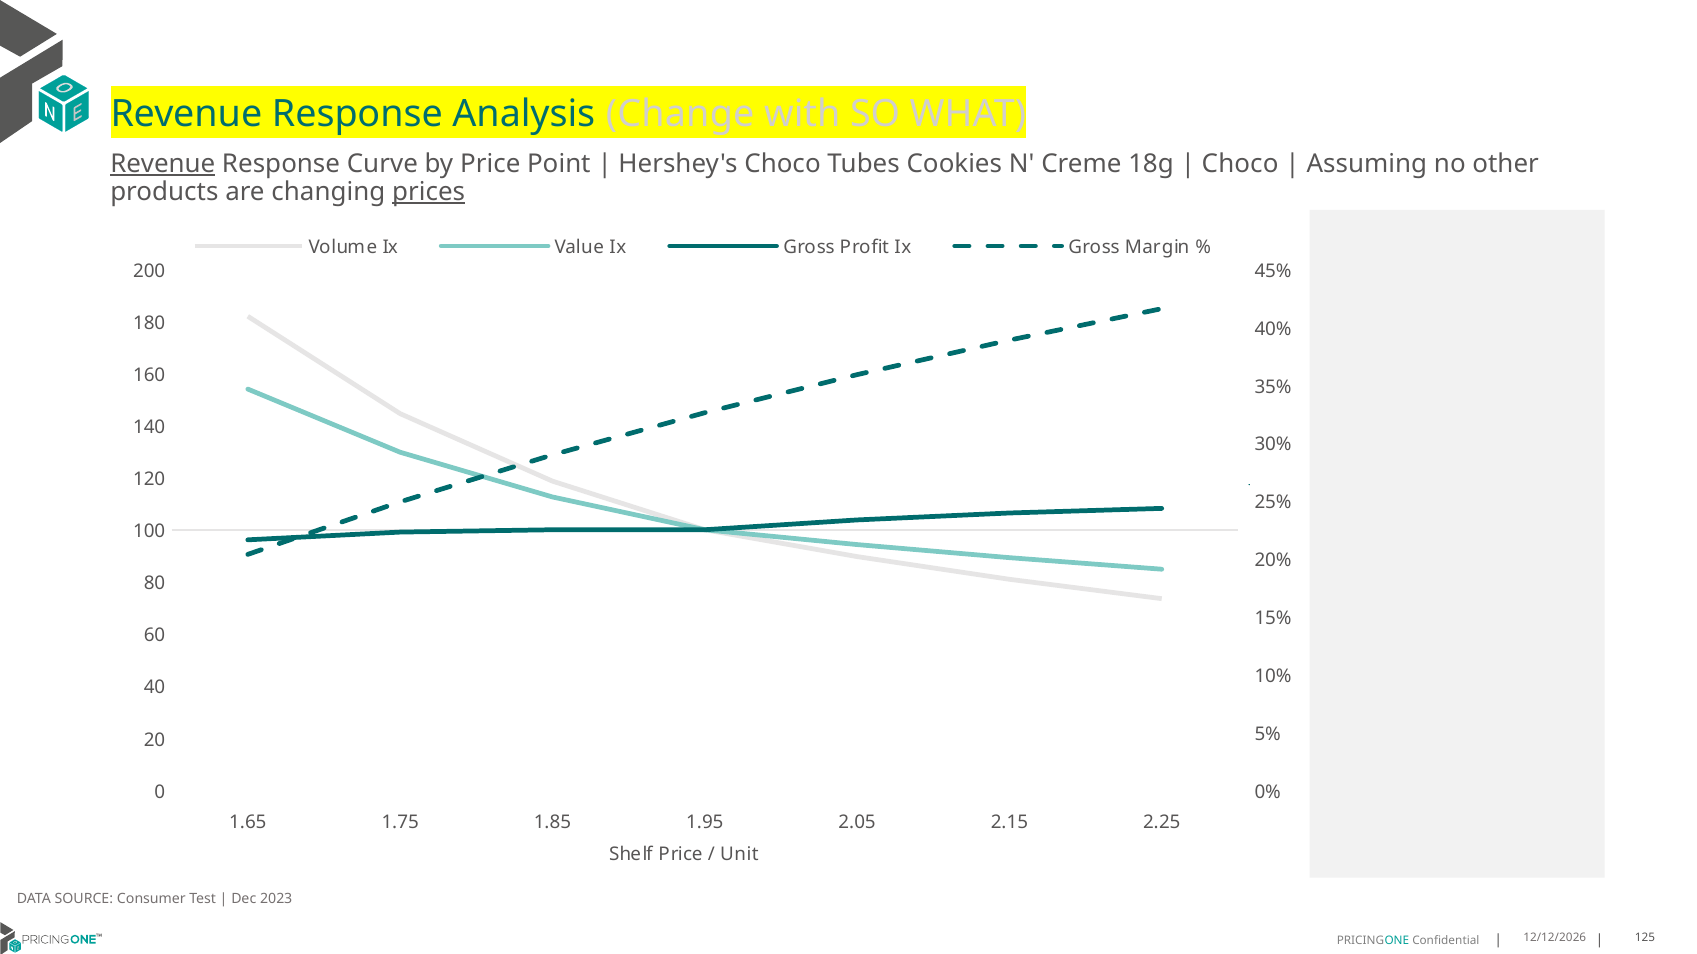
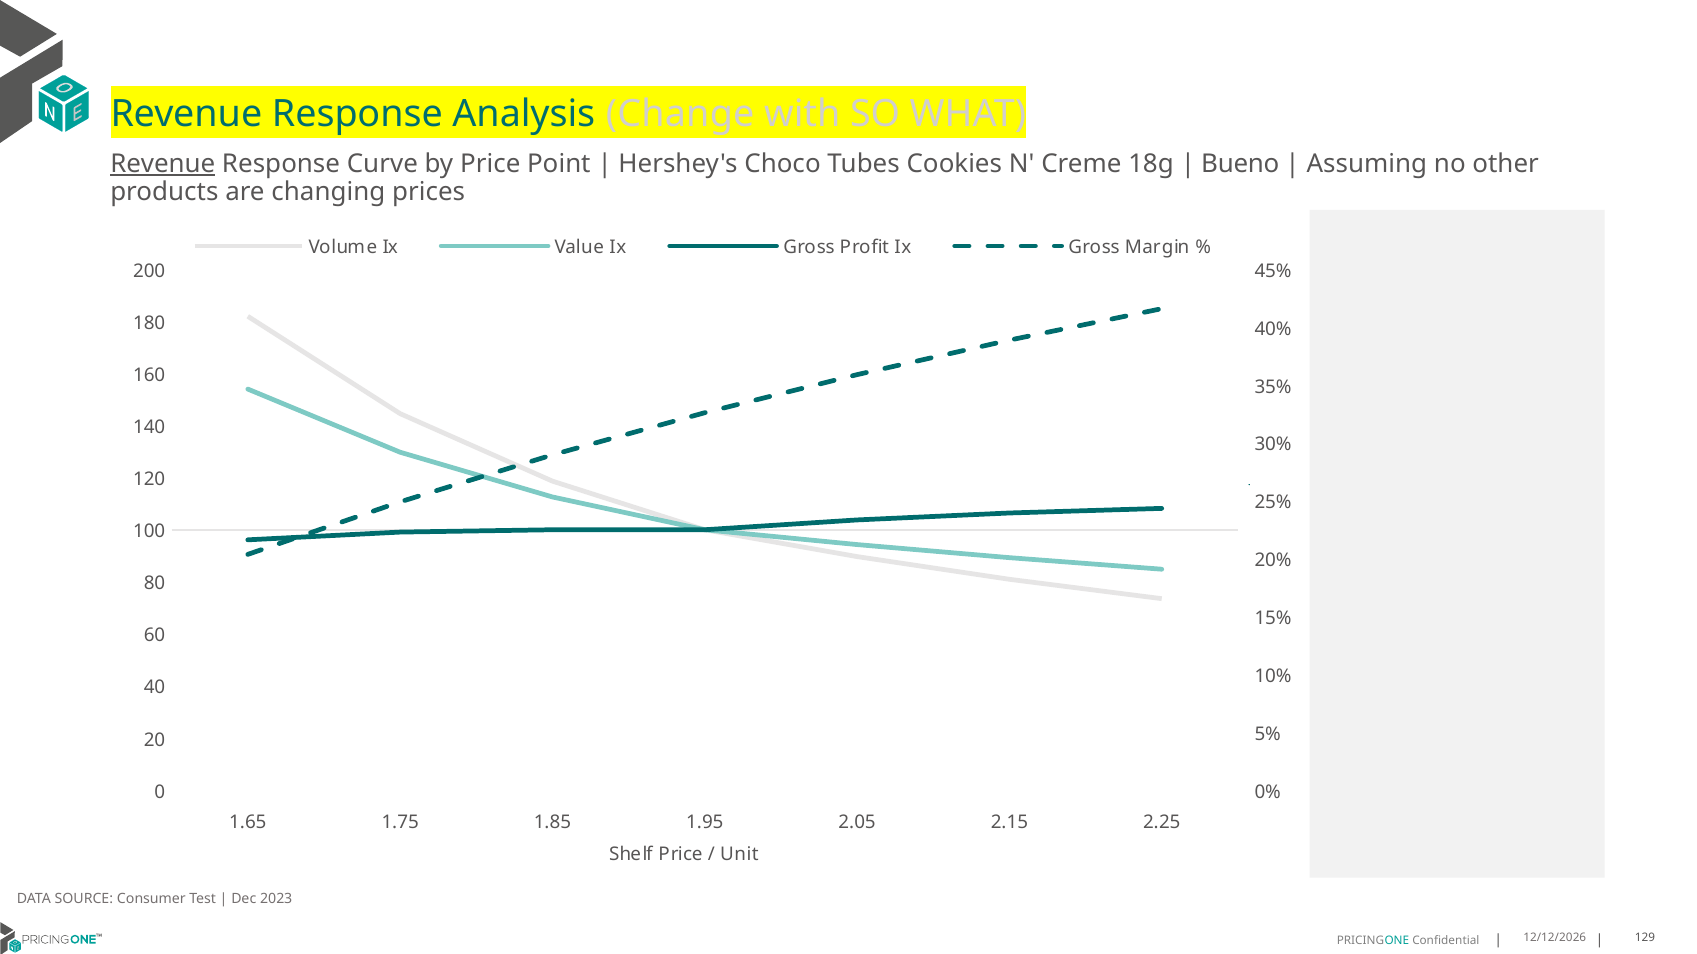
Choco at (1240, 164): Choco -> Bueno
prices underline: present -> none
125: 125 -> 129
